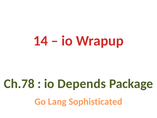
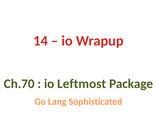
Ch.78: Ch.78 -> Ch.70
Depends: Depends -> Leftmost
